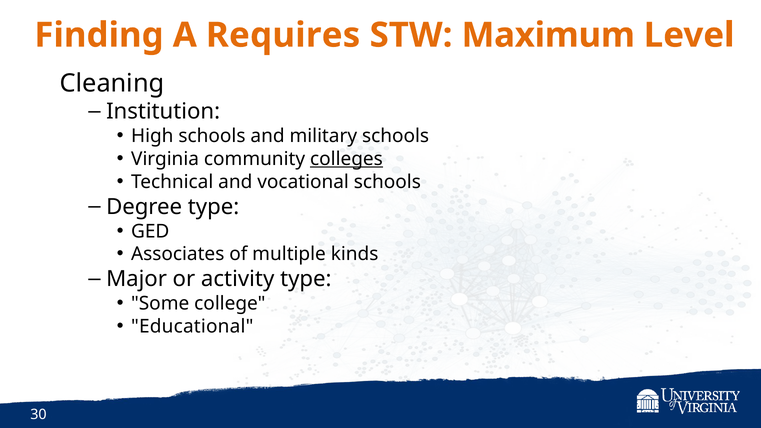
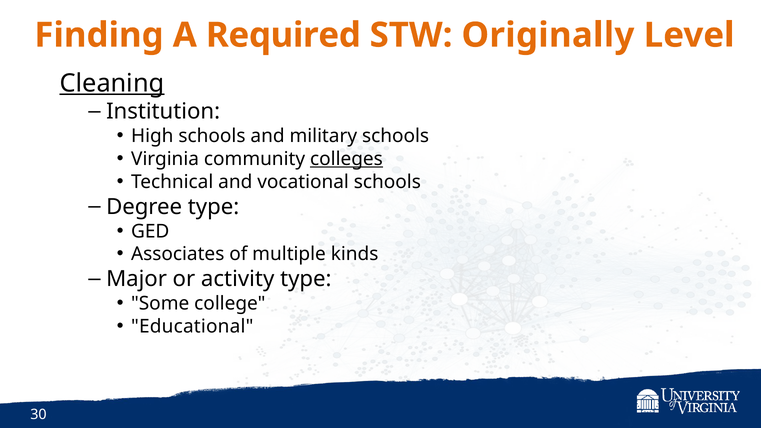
Requires: Requires -> Required
Maximum: Maximum -> Originally
Cleaning underline: none -> present
